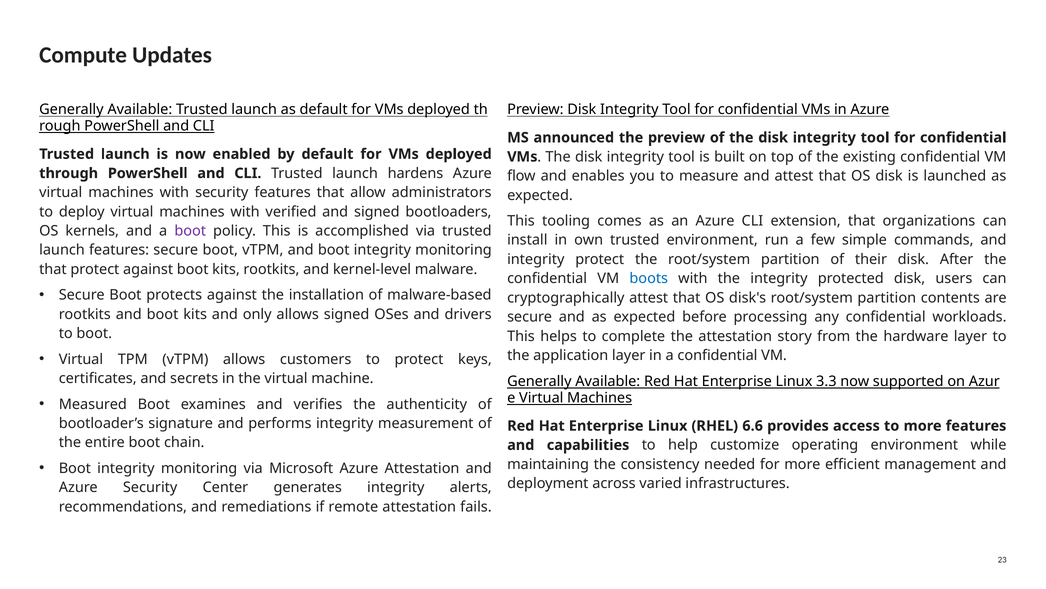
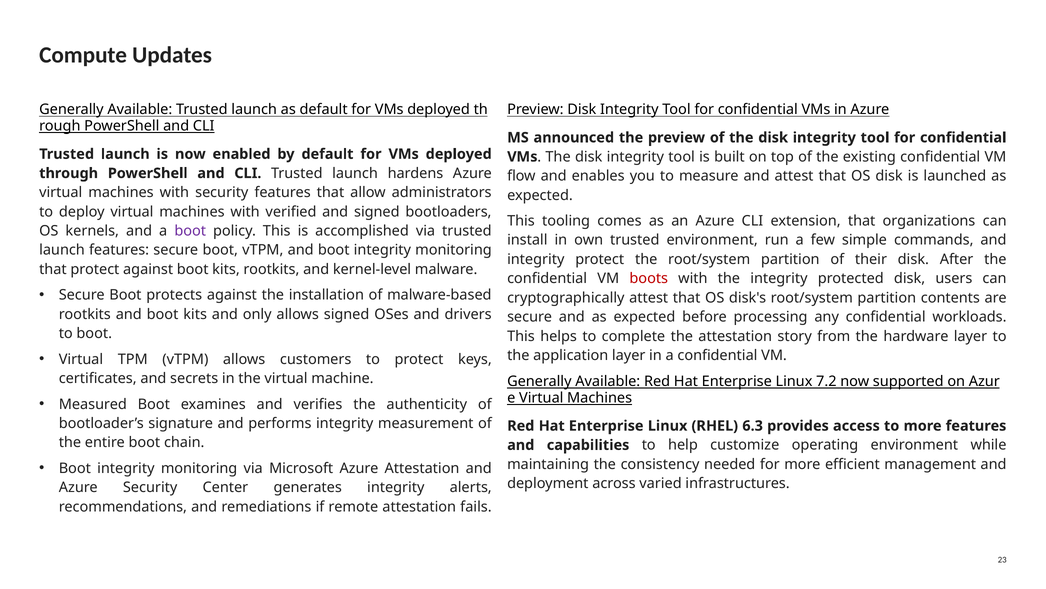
boots colour: blue -> red
3.3: 3.3 -> 7.2
6.6: 6.6 -> 6.3
